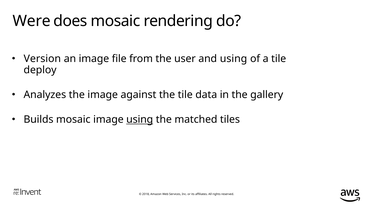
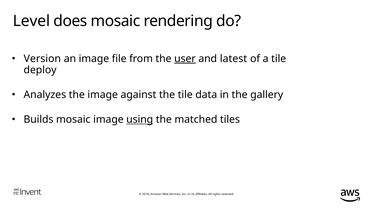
Were: Were -> Level
user underline: none -> present
and using: using -> latest
